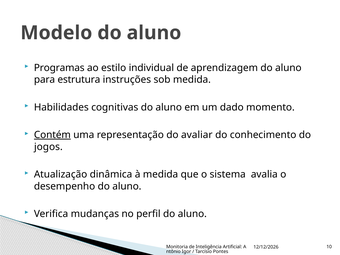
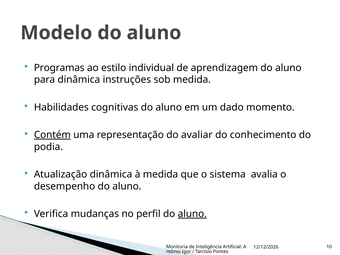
para estrutura: estrutura -> dinâmica
jogos: jogos -> podia
aluno at (192, 214) underline: none -> present
